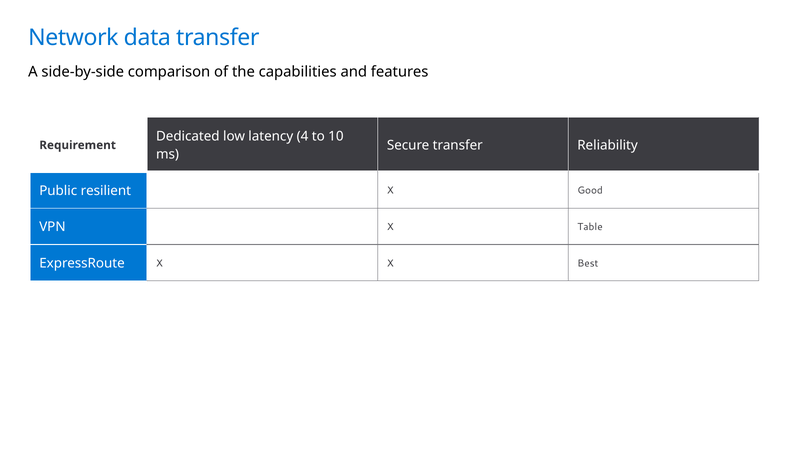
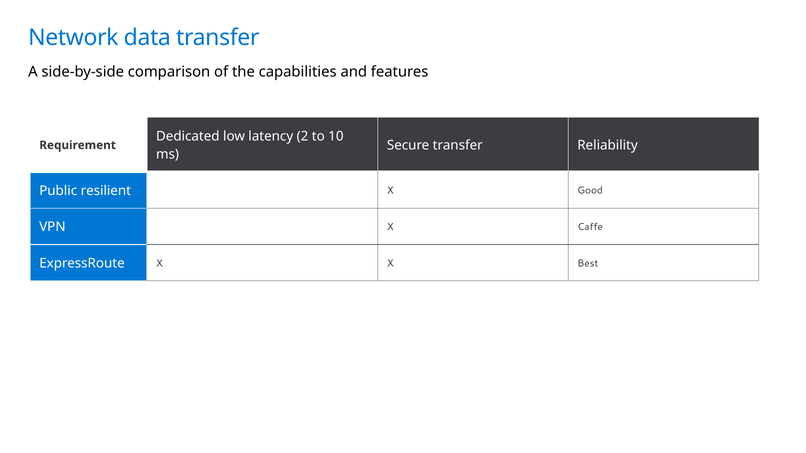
4: 4 -> 2
Table: Table -> Caffe
